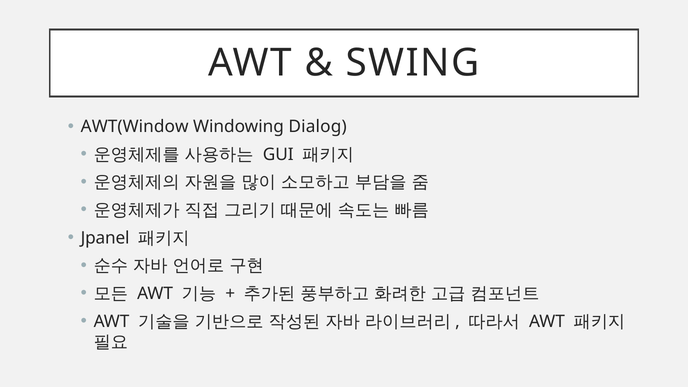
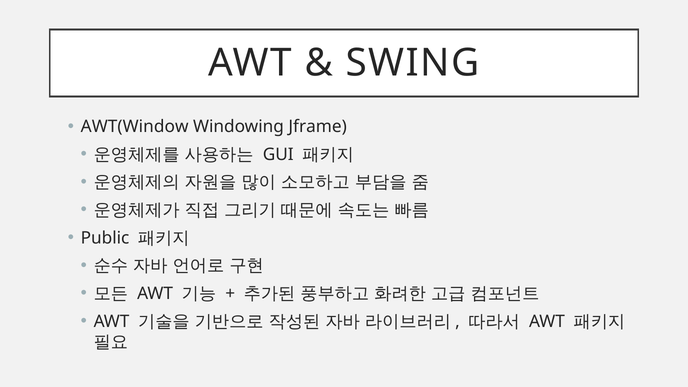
Dialog: Dialog -> Jframe
Jpanel: Jpanel -> Public
